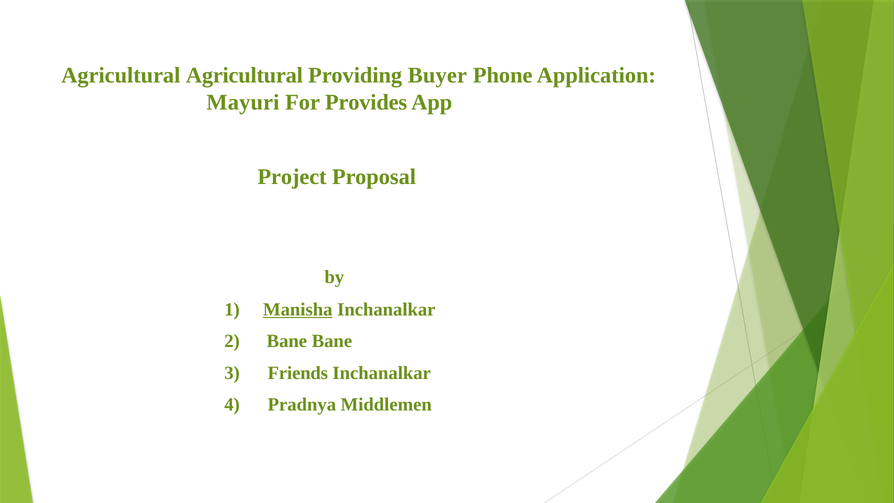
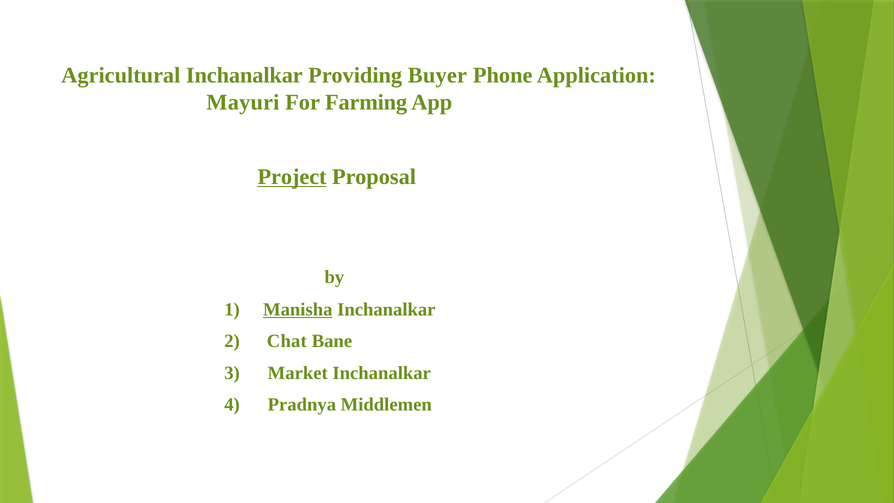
Agricultural Agricultural: Agricultural -> Inchanalkar
Provides: Provides -> Farming
Project underline: none -> present
2 Bane: Bane -> Chat
Friends: Friends -> Market
